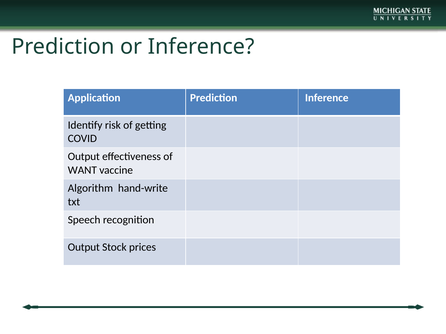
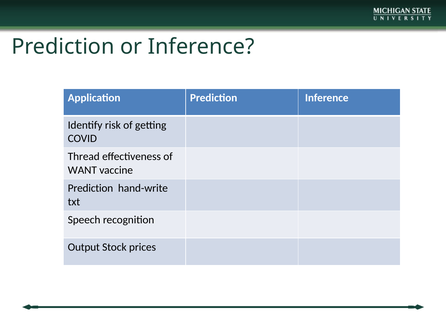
Output at (84, 157): Output -> Thread
Algorithm at (90, 189): Algorithm -> Prediction
